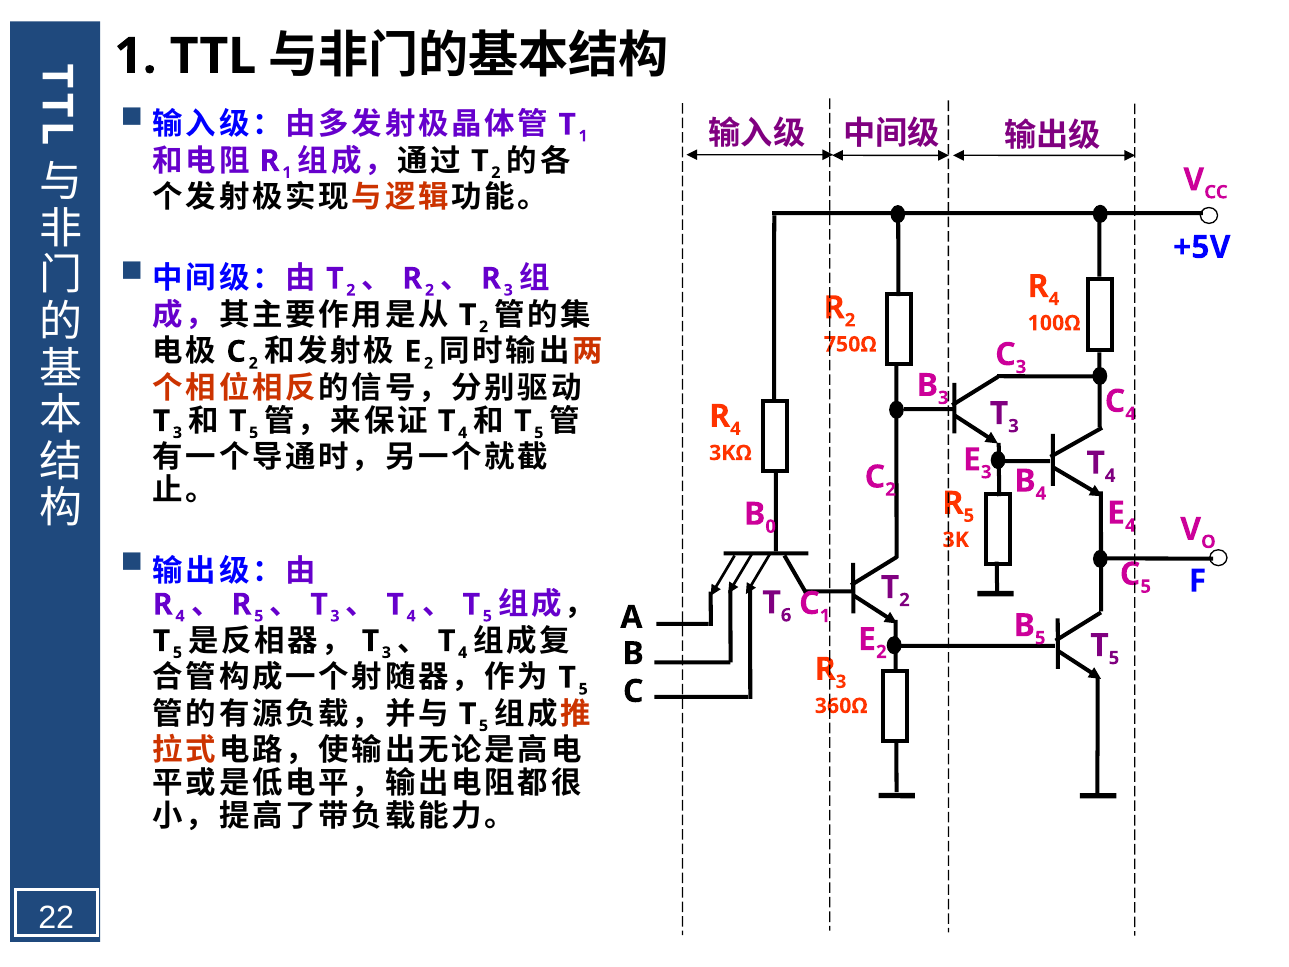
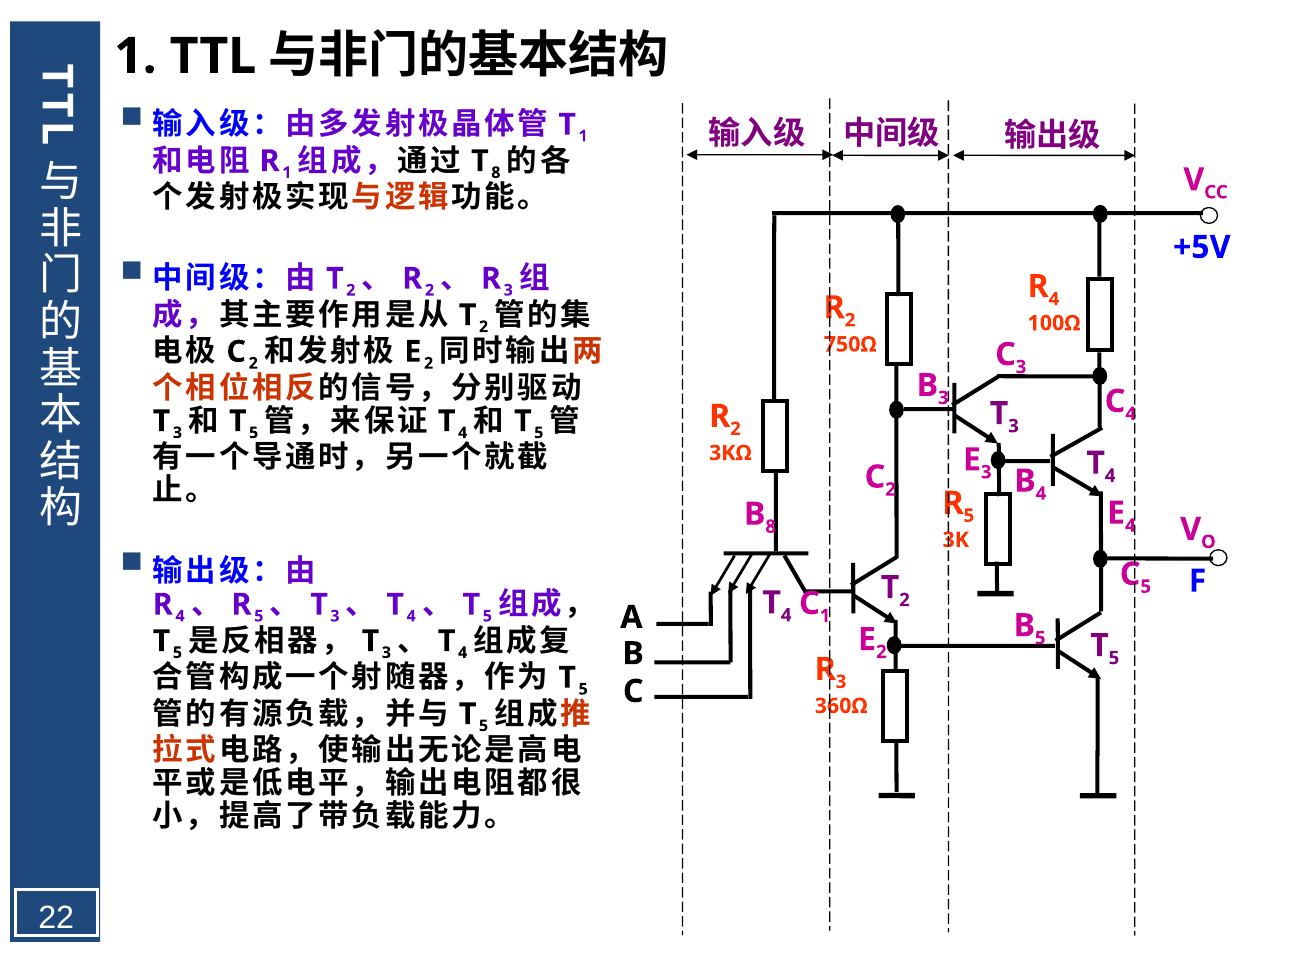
2 at (496, 173): 2 -> 8
4 at (735, 429): 4 -> 2
B 0: 0 -> 8
6 at (786, 615): 6 -> 4
